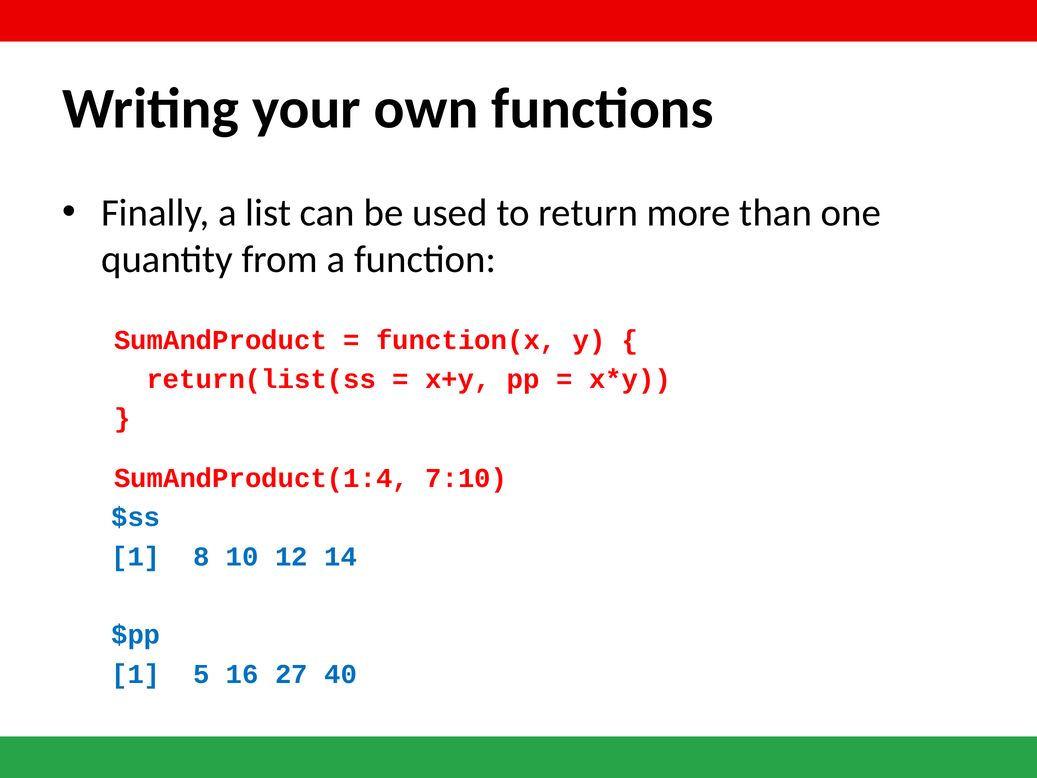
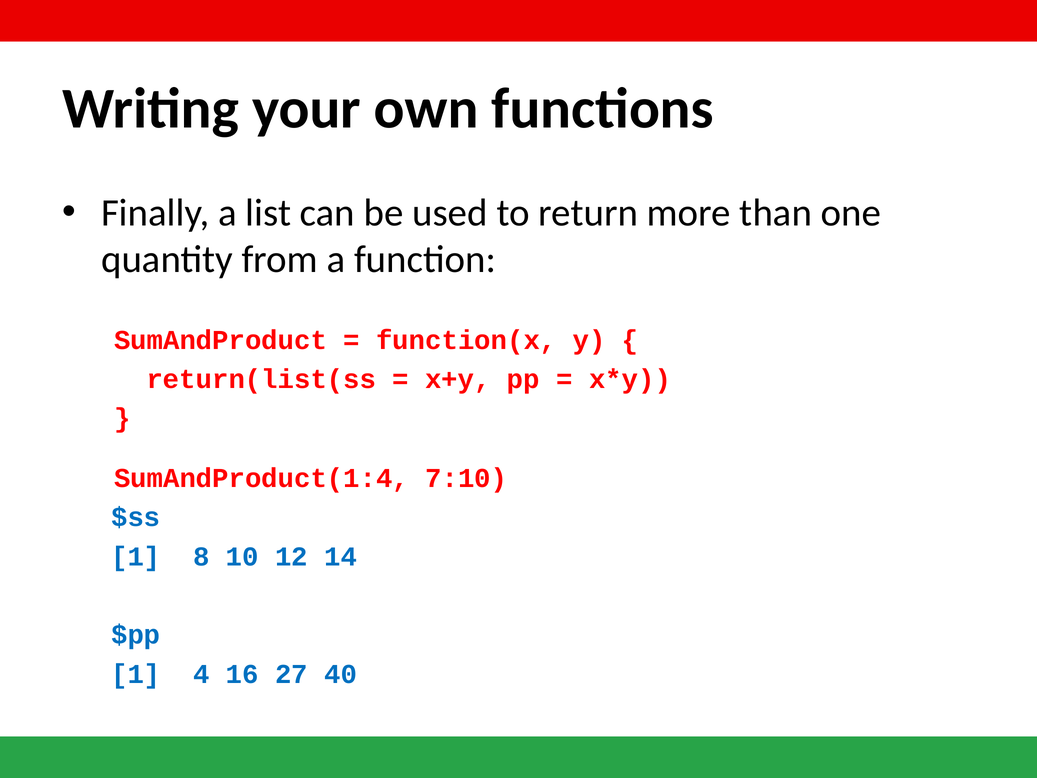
5: 5 -> 4
